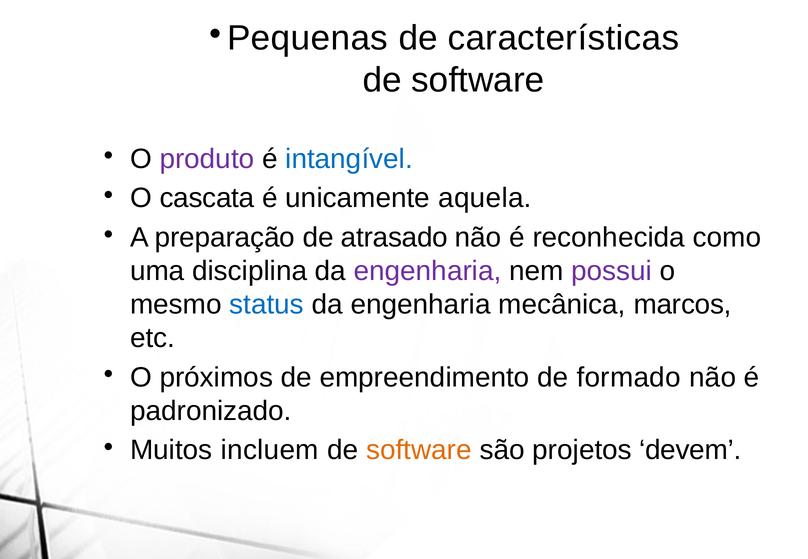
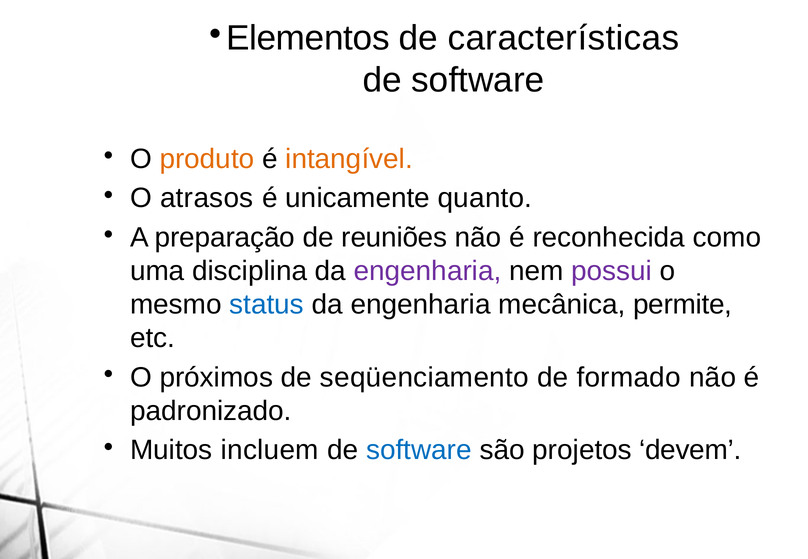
Pequenas: Pequenas -> Elementos
produto colour: purple -> orange
intangível colour: blue -> orange
cascata: cascata -> atrasos
aquela: aquela -> quanto
atrasado: atrasado -> reuniões
marcos: marcos -> permite
empreendimento: empreendimento -> seqüenciamento
software at (419, 451) colour: orange -> blue
